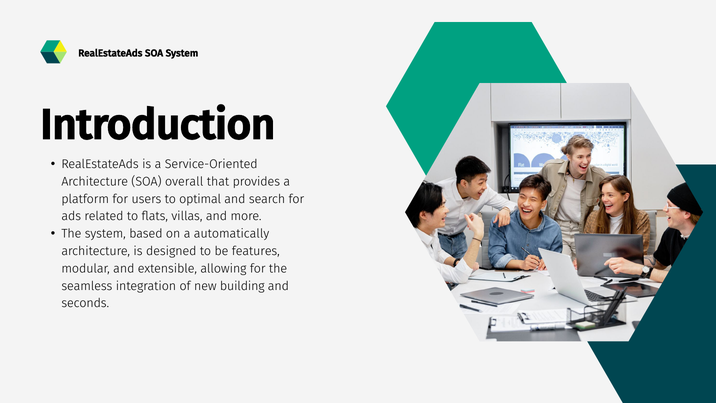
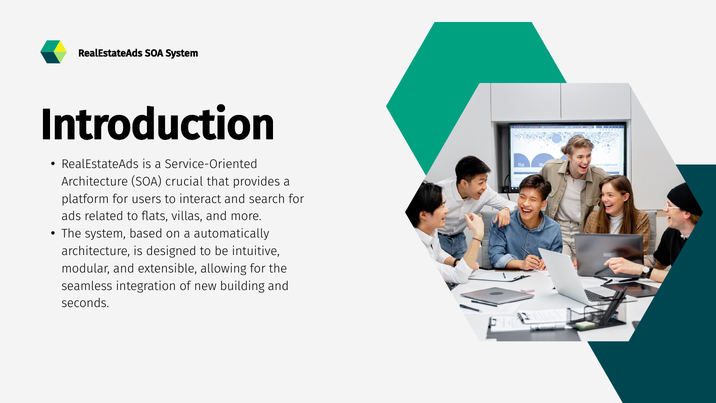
overall: overall -> crucial
optimal: optimal -> interact
features: features -> intuitive
